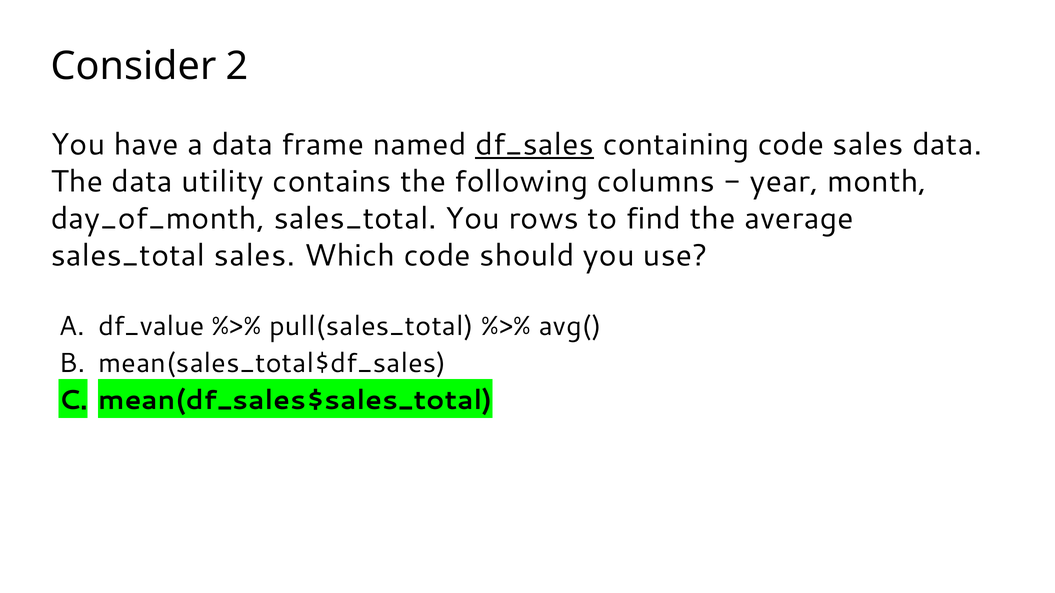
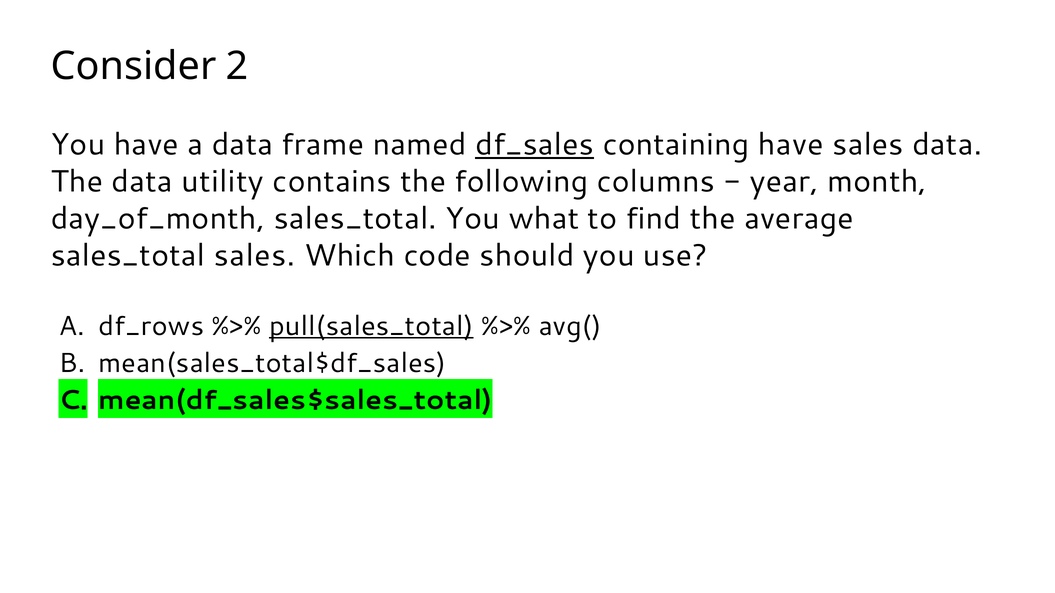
containing code: code -> have
rows: rows -> what
df_value: df_value -> df_rows
pull(sales_total underline: none -> present
